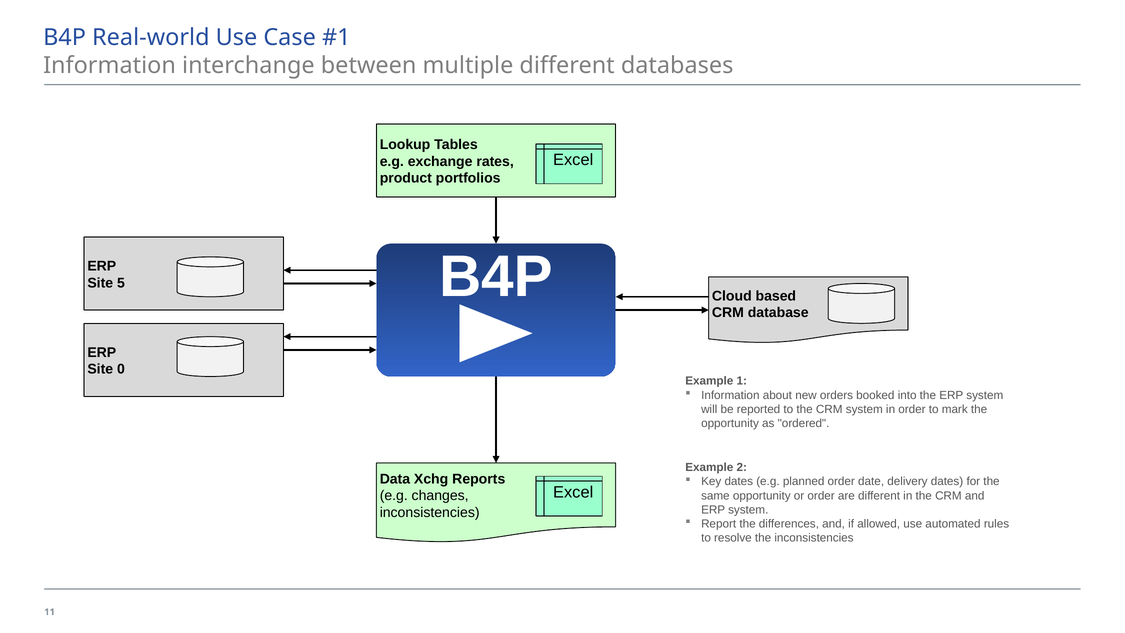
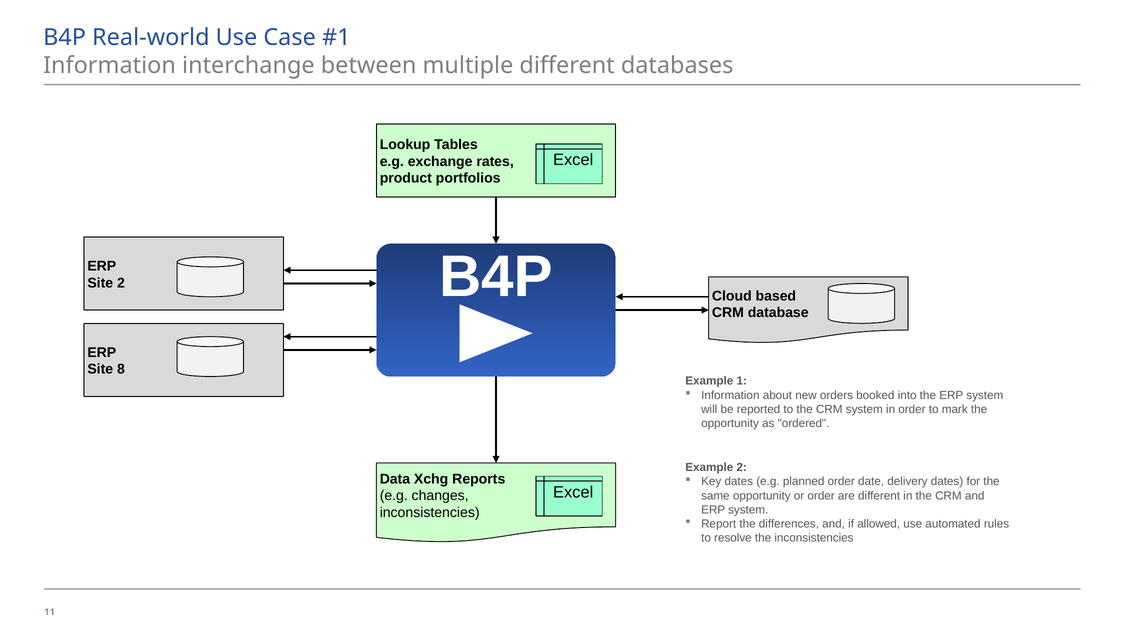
Site 5: 5 -> 2
0: 0 -> 8
